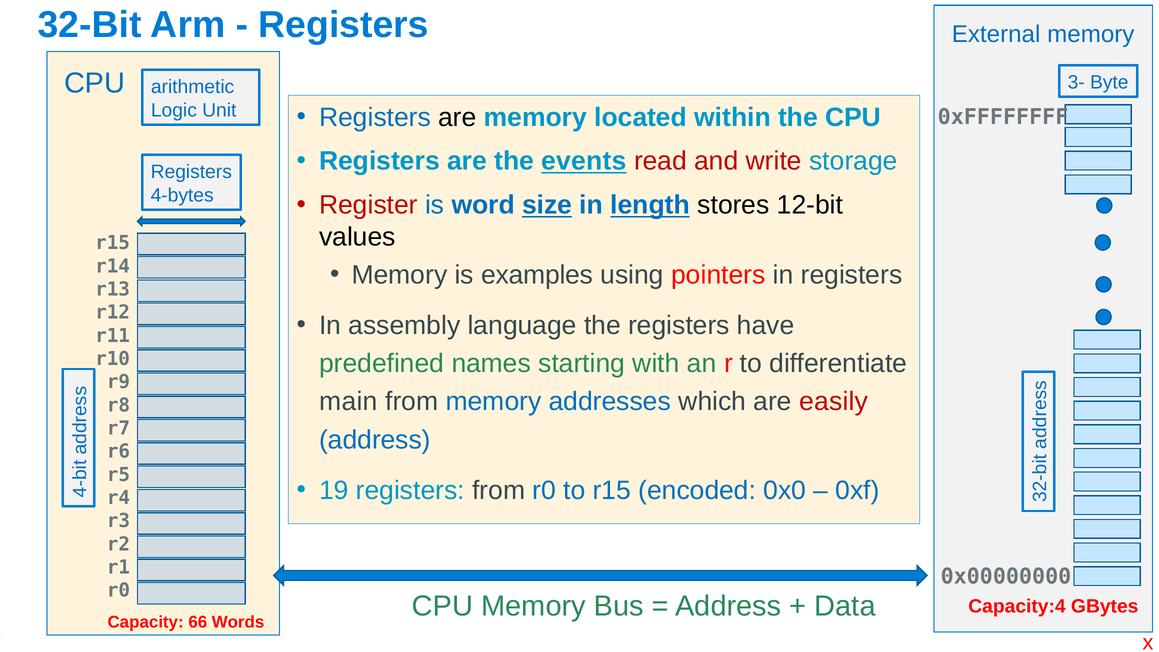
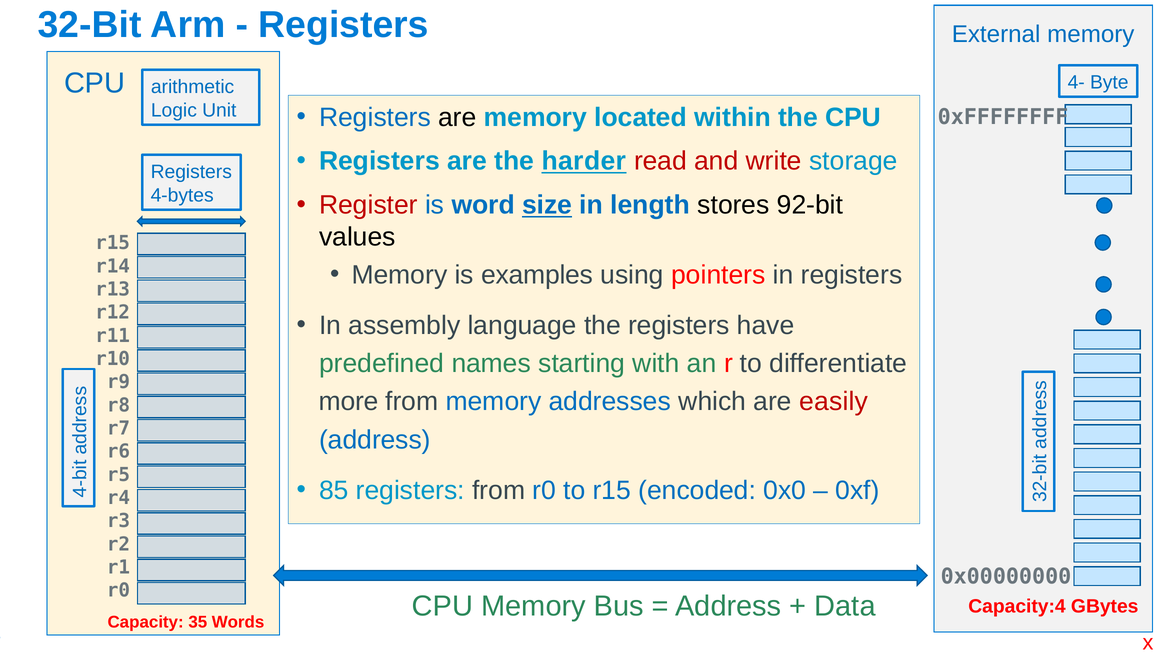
3-: 3- -> 4-
events: events -> harder
length underline: present -> none
12-bit: 12-bit -> 92-bit
main: main -> more
19: 19 -> 85
66: 66 -> 35
